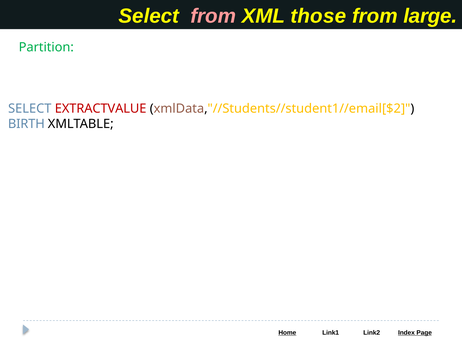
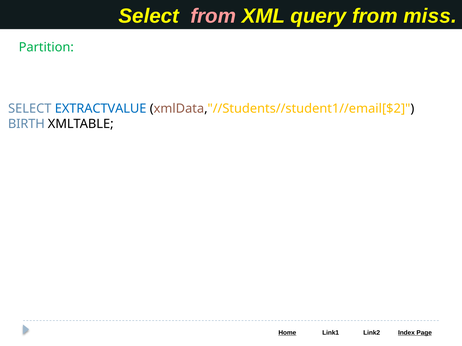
those: those -> query
large: large -> miss
EXTRACTVALUE colour: red -> blue
